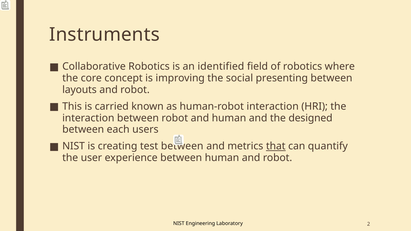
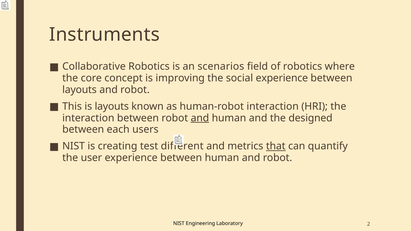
identified: identified -> scenarios
social presenting: presenting -> experience
is carried: carried -> layouts
and at (200, 118) underline: none -> present
test between: between -> different
